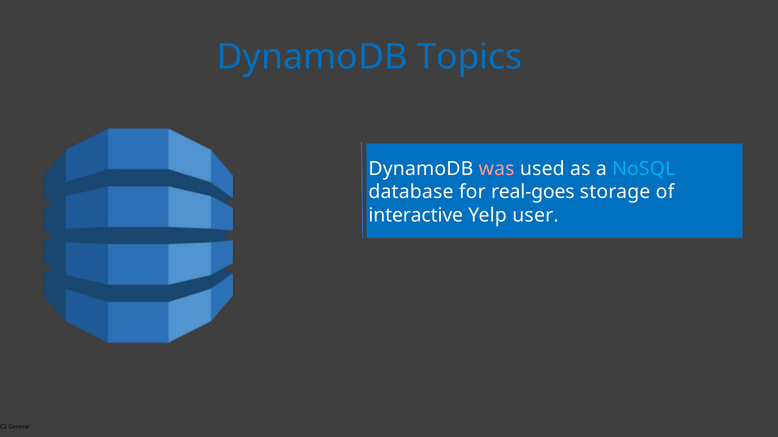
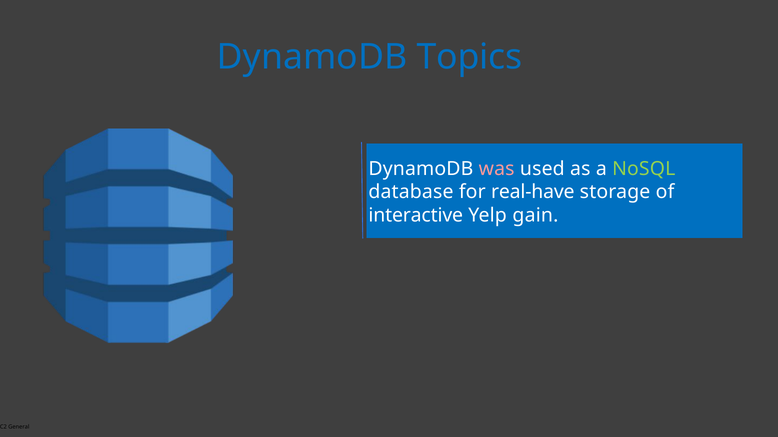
NoSQL colour: light blue -> light green
real-goes: real-goes -> real-have
user: user -> gain
